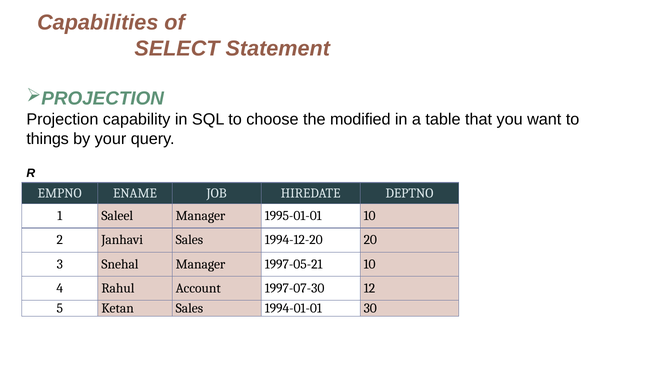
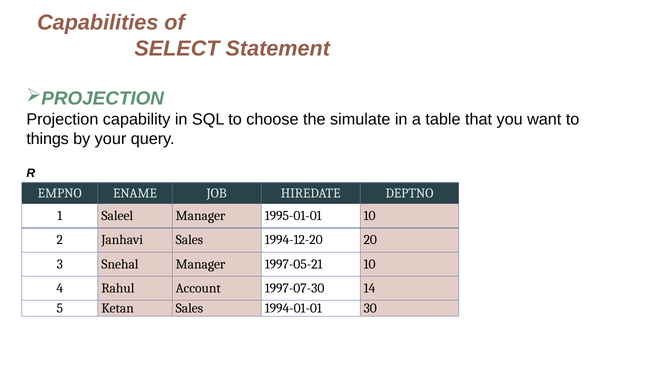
modified: modified -> simulate
12: 12 -> 14
